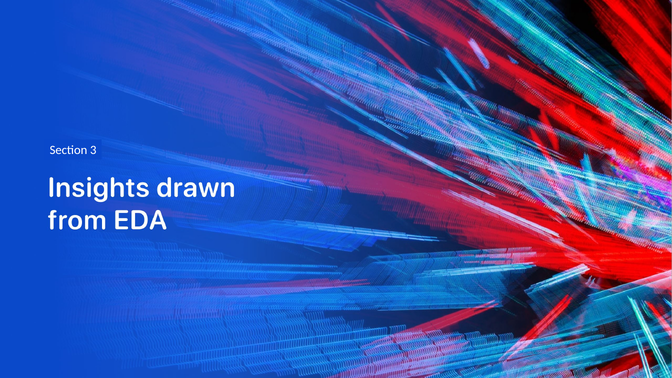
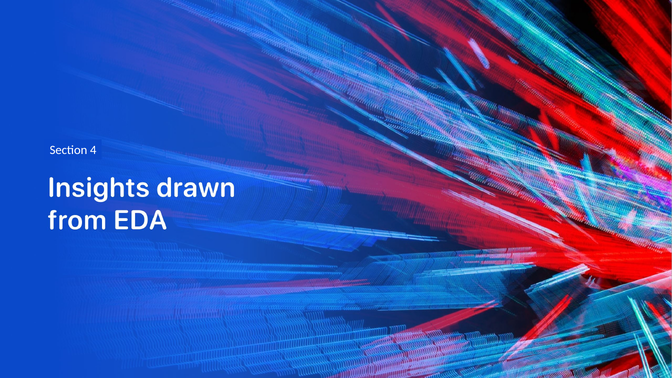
3: 3 -> 4
